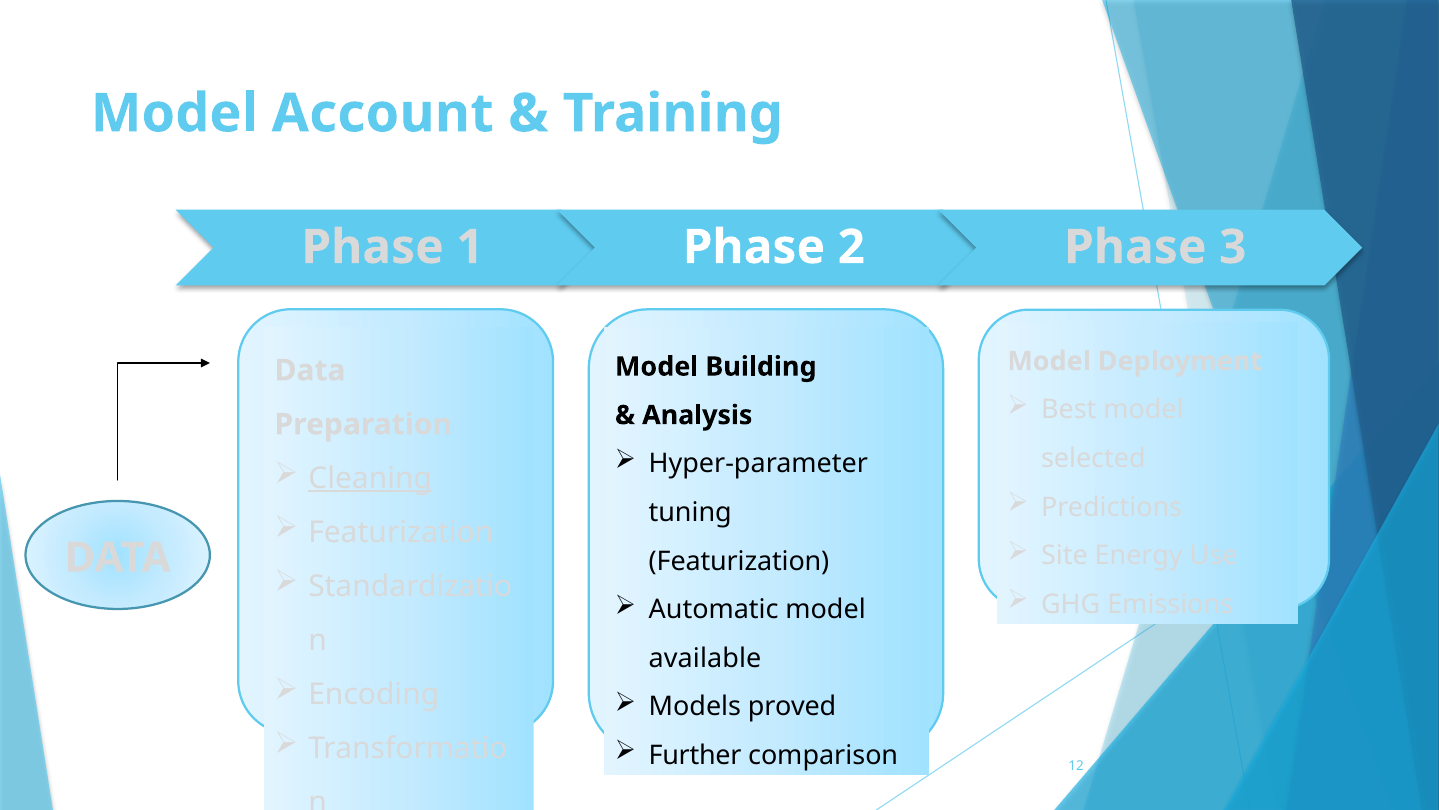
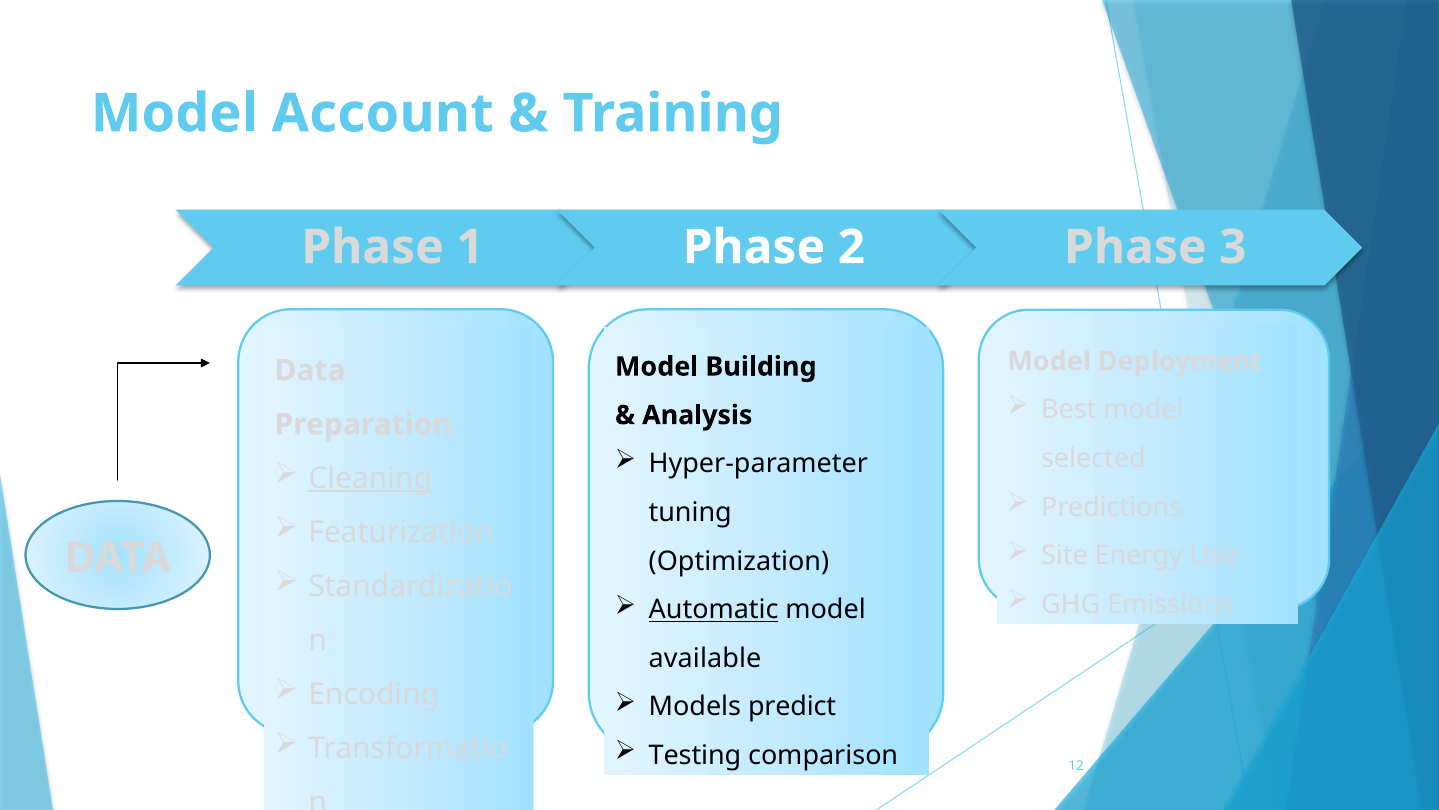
Featurization at (739, 561): Featurization -> Optimization
Automatic underline: none -> present
proved: proved -> predict
Further: Further -> Testing
